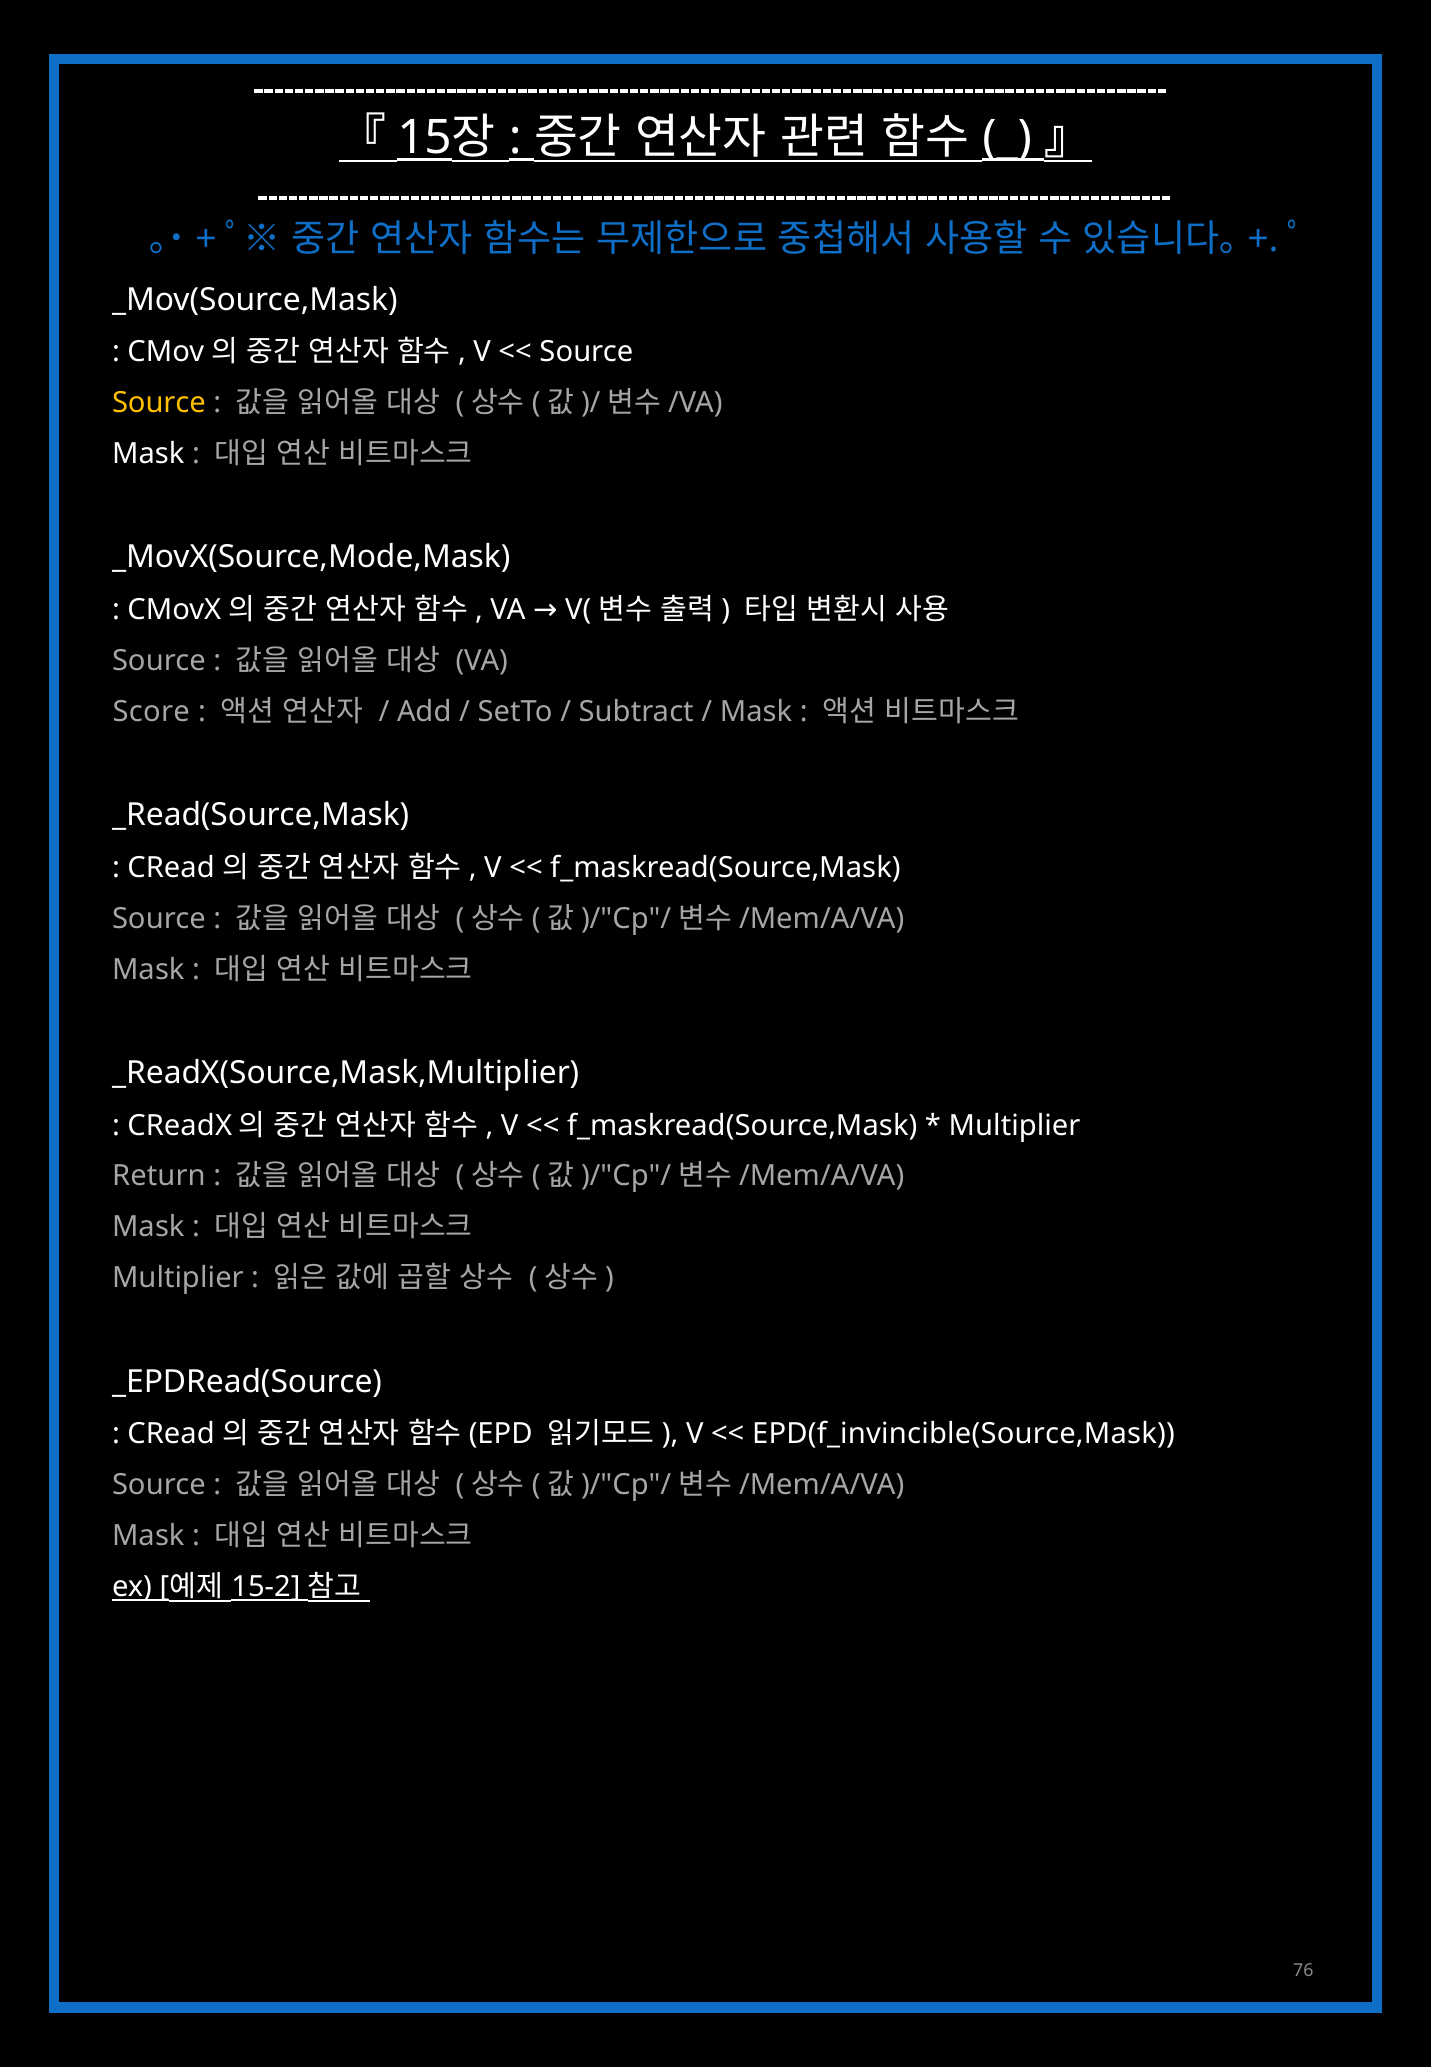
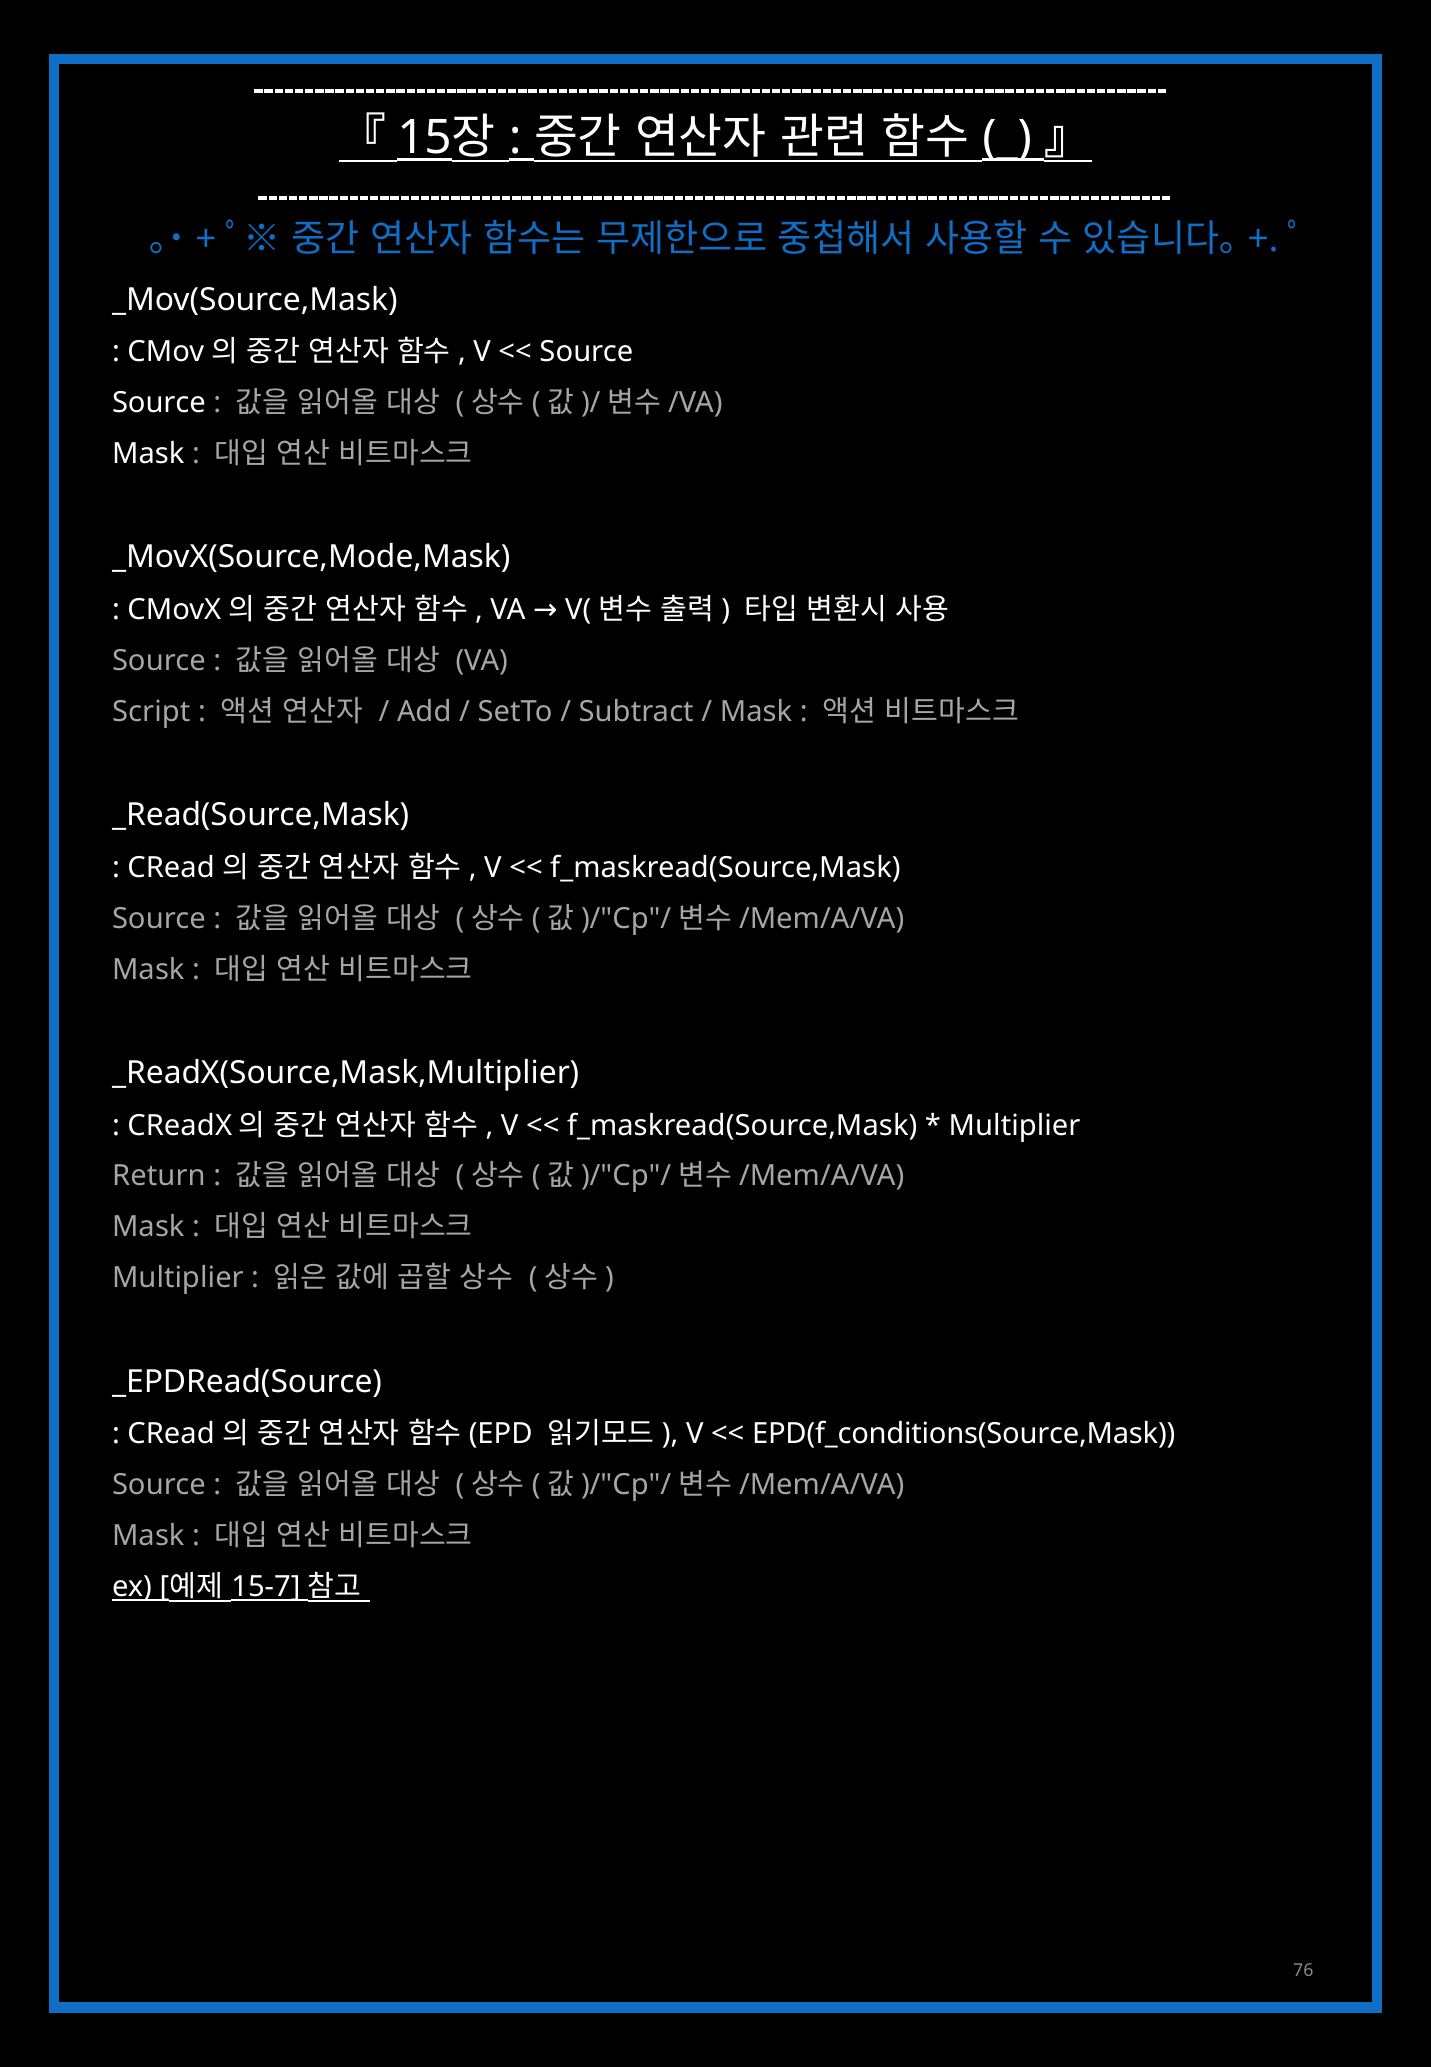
Source at (159, 403) colour: yellow -> white
Score: Score -> Script
EPD(f_invincible(Source,Mask: EPD(f_invincible(Source,Mask -> EPD(f_conditions(Source,Mask
15-2: 15-2 -> 15-7
